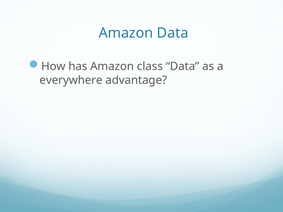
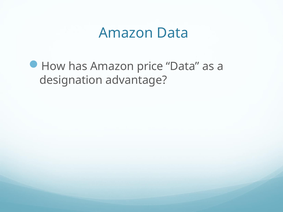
class: class -> price
everywhere: everywhere -> designation
